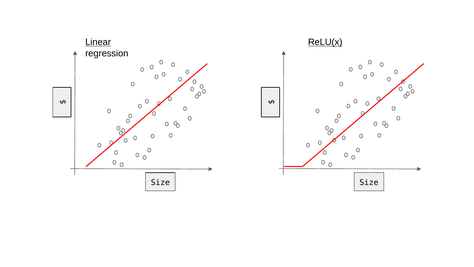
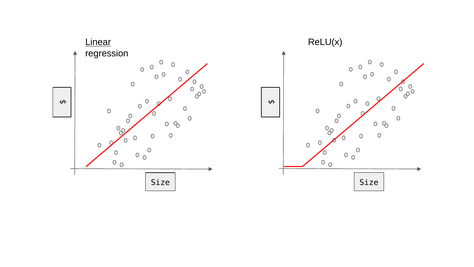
ReLU(x underline: present -> none
